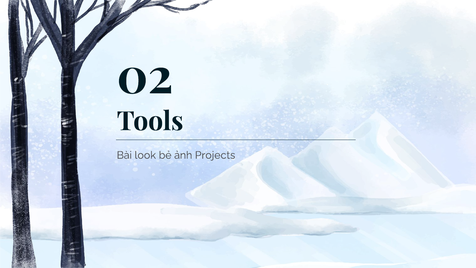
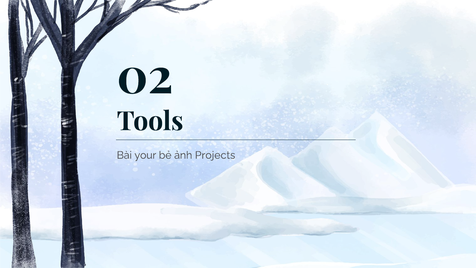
look: look -> your
